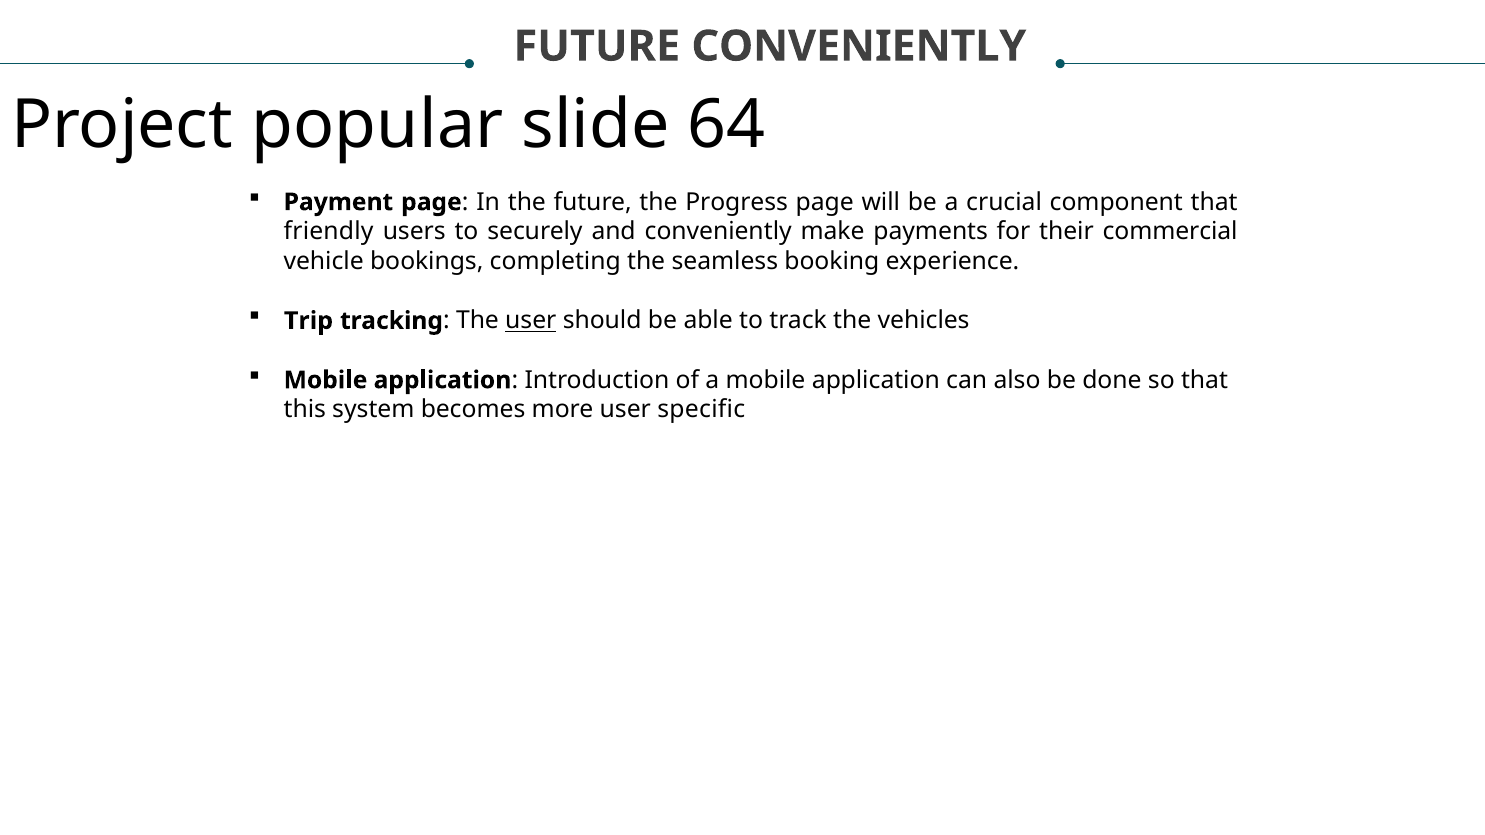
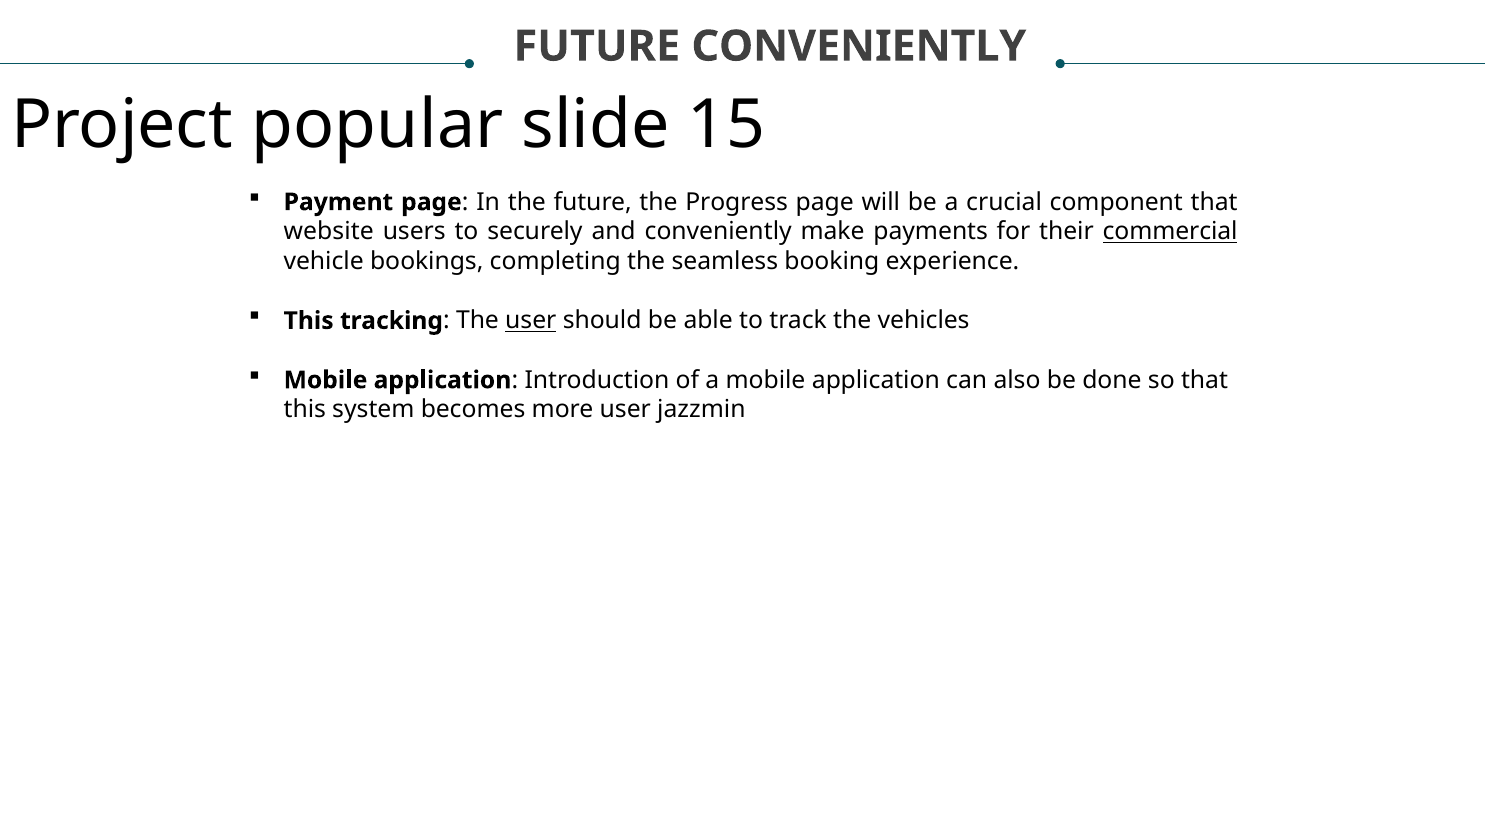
64: 64 -> 15
friendly: friendly -> website
commercial underline: none -> present
Trip at (309, 321): Trip -> This
specific: specific -> jazzmin
